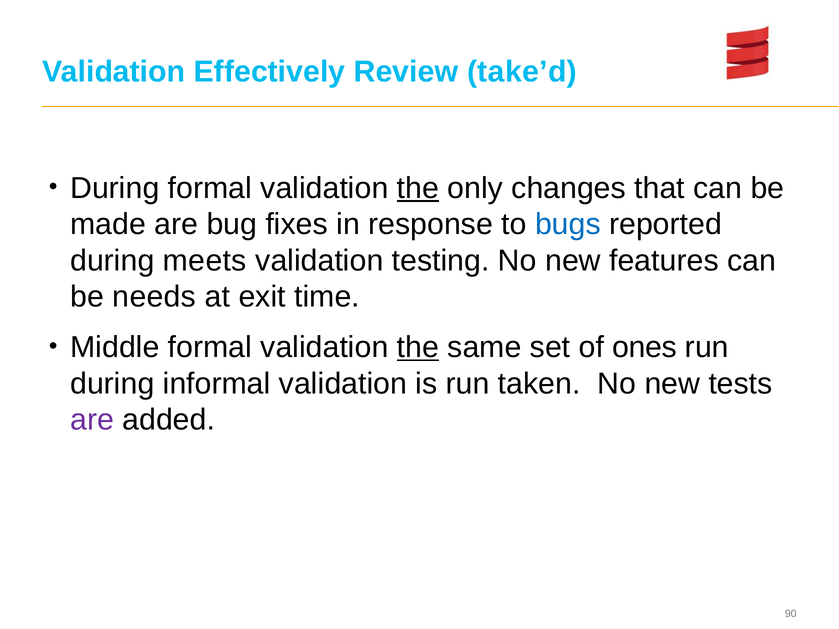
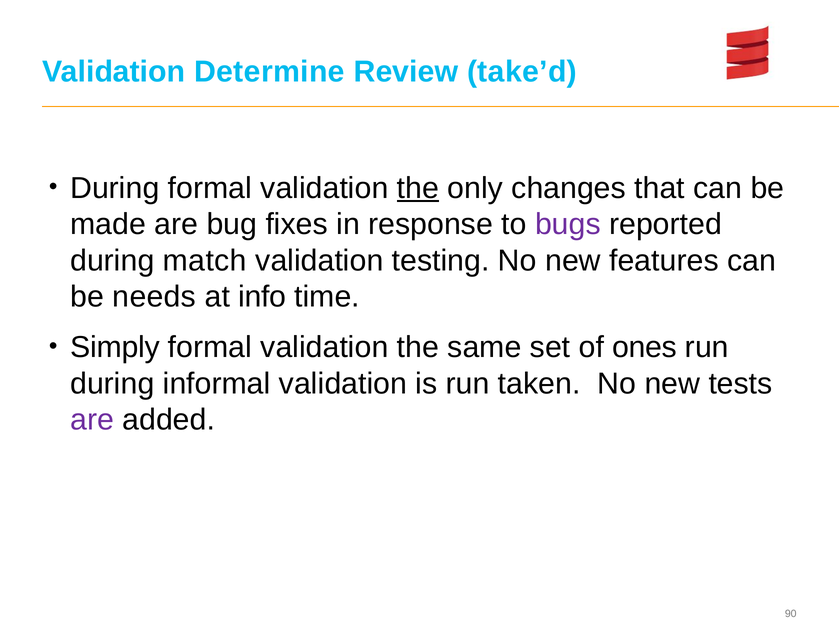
Effectively: Effectively -> Determine
bugs colour: blue -> purple
meets: meets -> match
exit: exit -> info
Middle: Middle -> Simply
the at (418, 347) underline: present -> none
